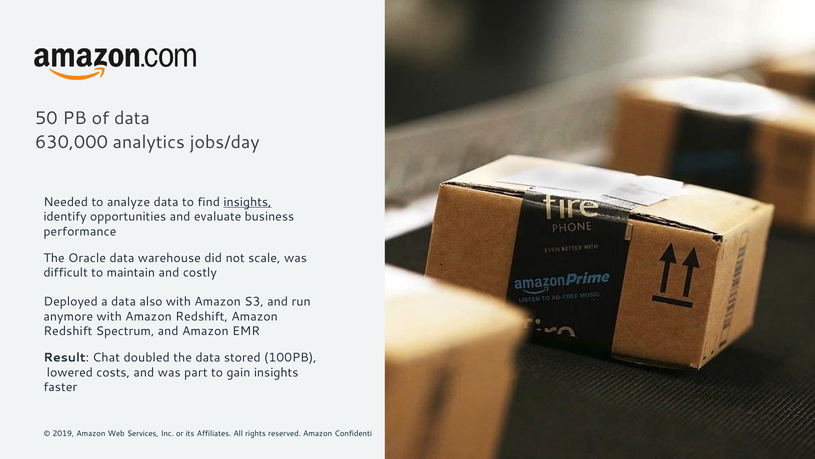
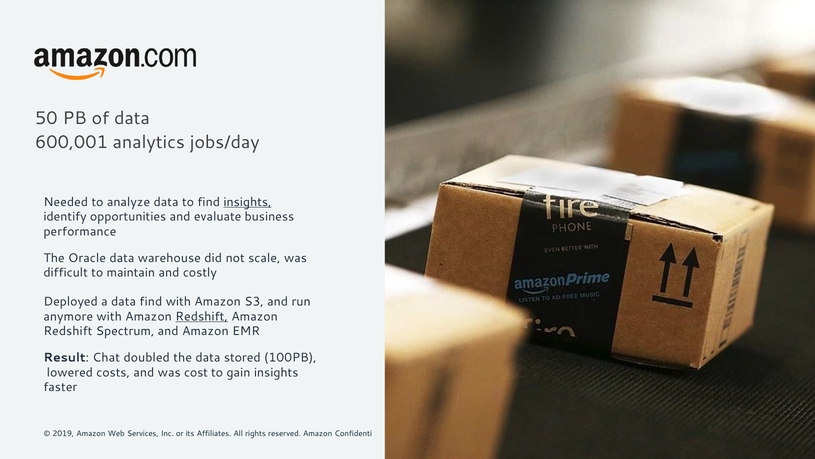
630,000: 630,000 -> 600,001
data also: also -> find
Redshift at (202, 316) underline: none -> present
part: part -> cost
